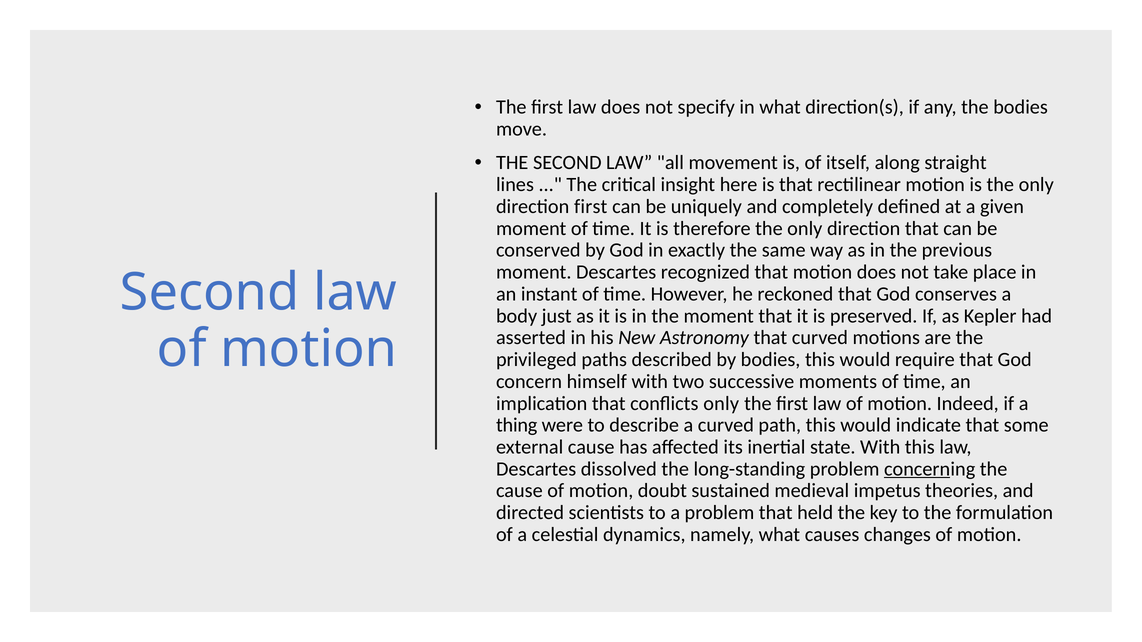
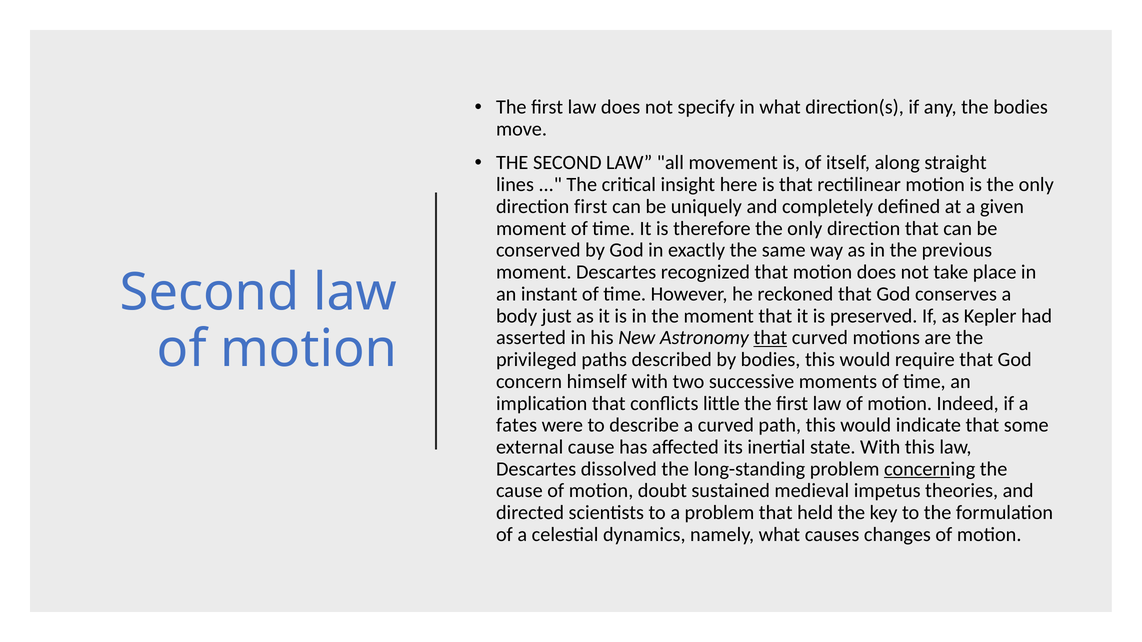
that at (770, 338) underline: none -> present
conflicts only: only -> little
thing: thing -> fates
